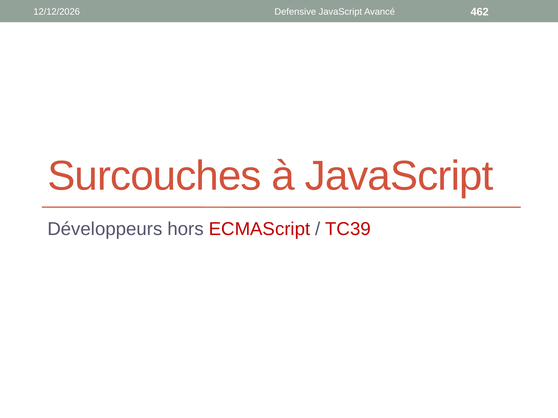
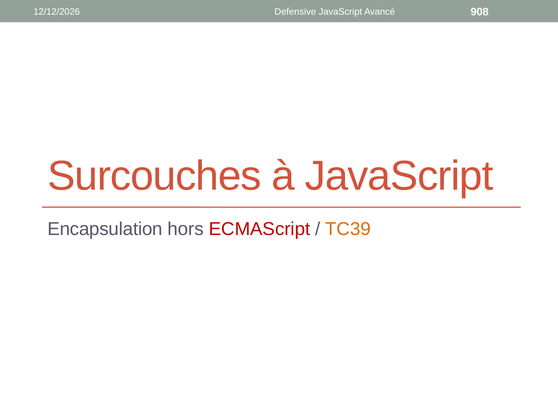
462: 462 -> 908
Développeurs: Développeurs -> Encapsulation
TC39 colour: red -> orange
